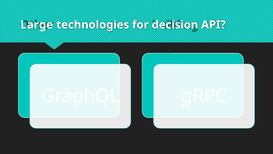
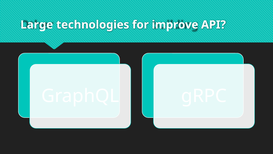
decision: decision -> improve
